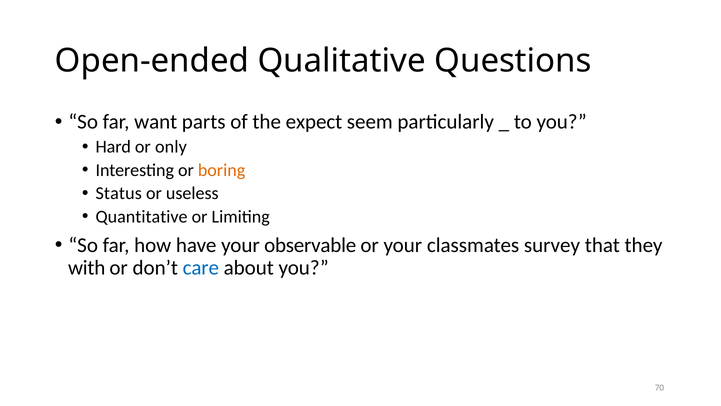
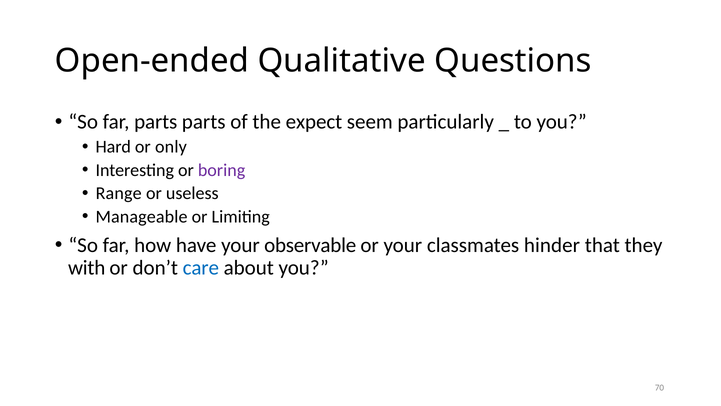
far want: want -> parts
boring colour: orange -> purple
Status: Status -> Range
Quantitative: Quantitative -> Manageable
survey: survey -> hinder
